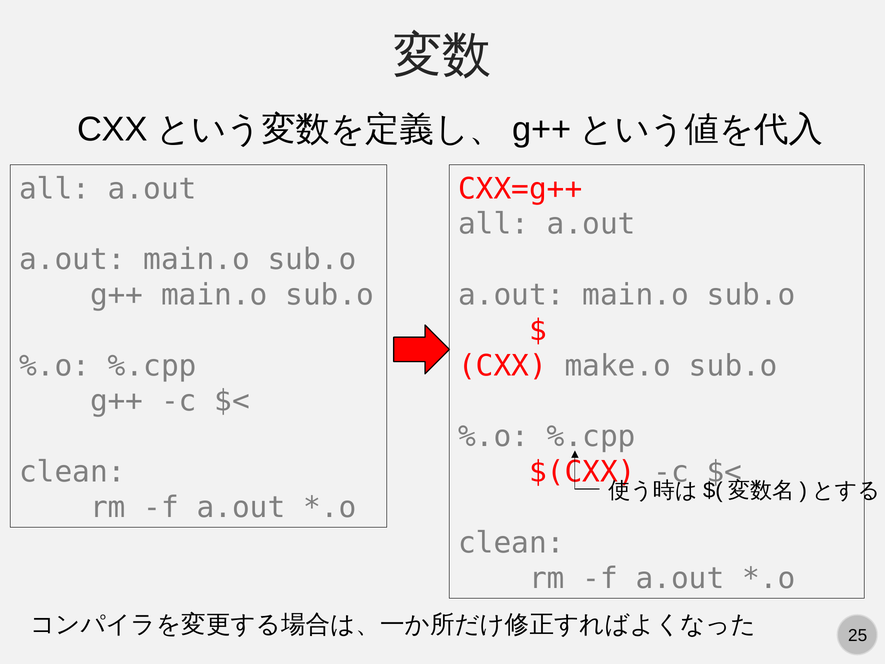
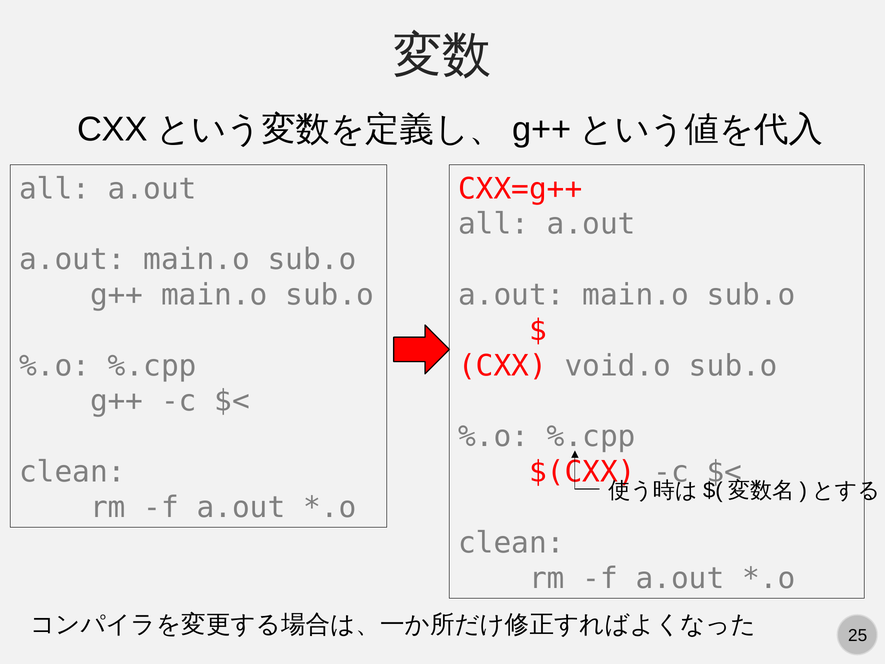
make.o: make.o -> void.o
